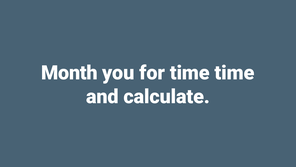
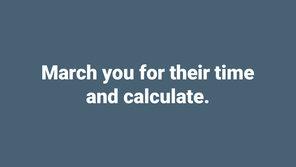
Month: Month -> March
for time: time -> their
